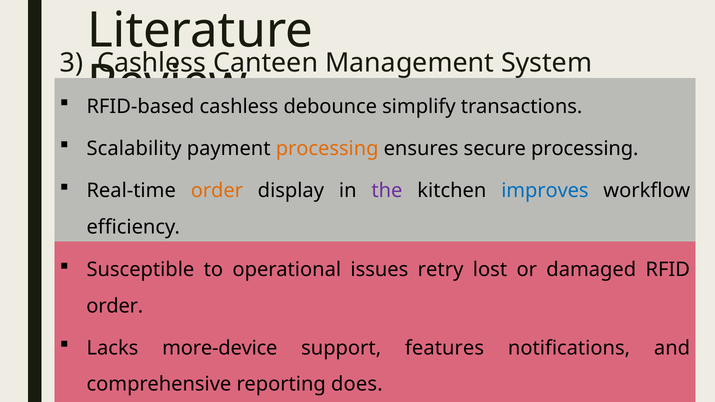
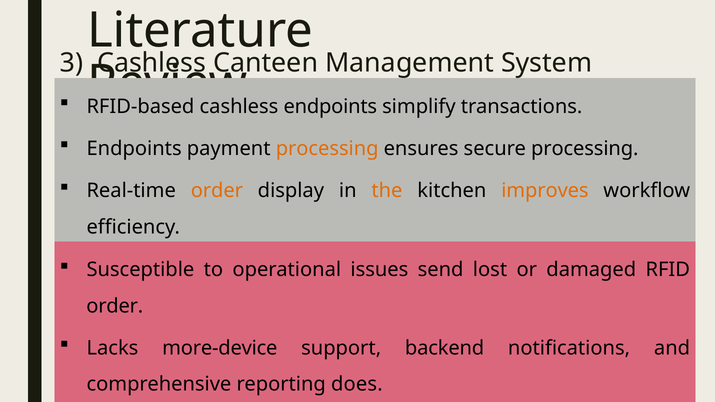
debounce at (330, 106): debounce -> endpoints
Scalability at (134, 149): Scalability -> Endpoints
the colour: purple -> orange
improves colour: blue -> orange
retry: retry -> send
features: features -> backend
